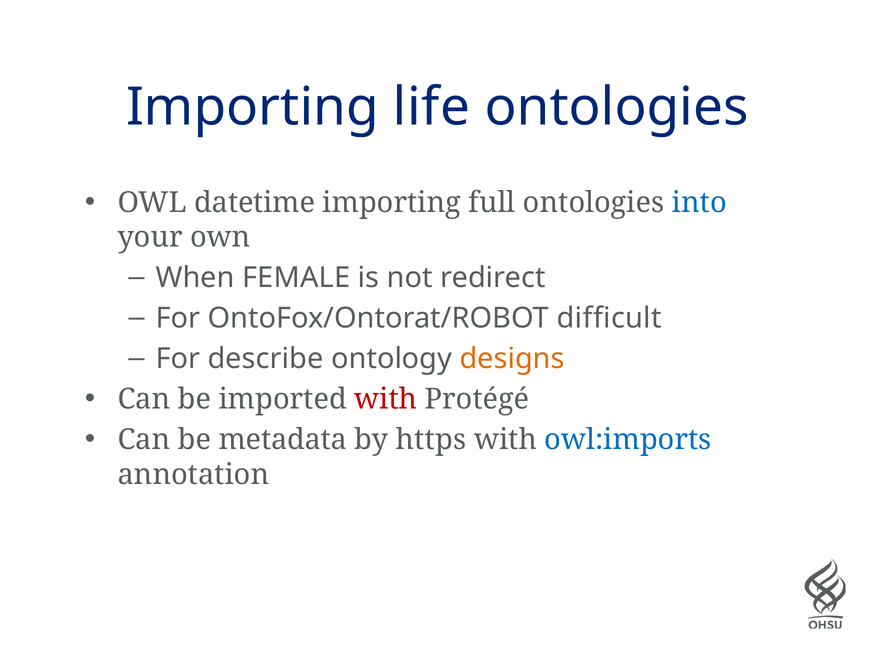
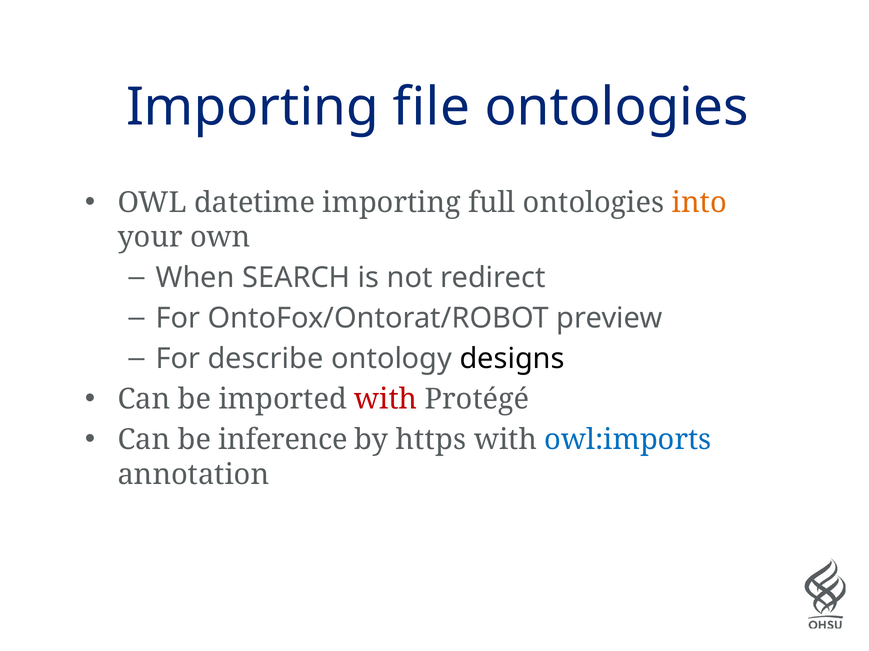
life: life -> file
into colour: blue -> orange
FEMALE: FEMALE -> SEARCH
difficult: difficult -> preview
designs colour: orange -> black
metadata: metadata -> inference
